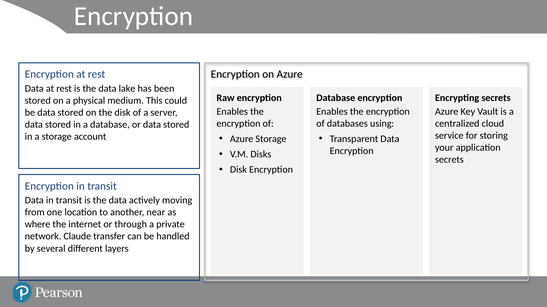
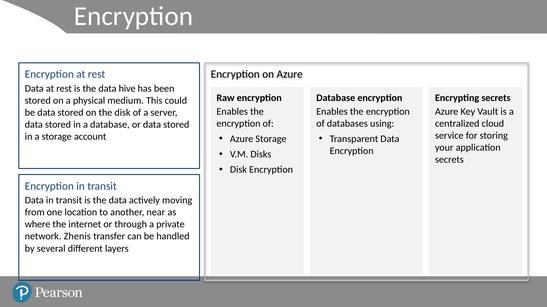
lake: lake -> hive
Claude: Claude -> Zhenis
